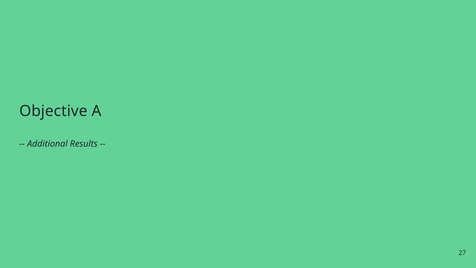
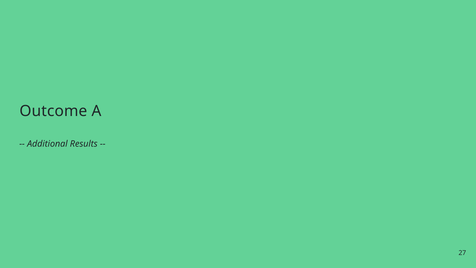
Objective: Objective -> Outcome
